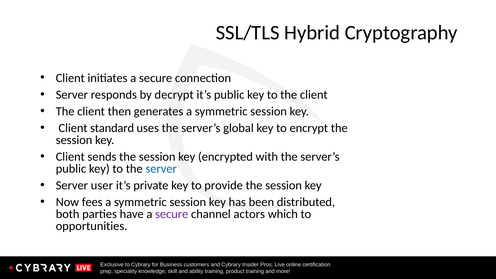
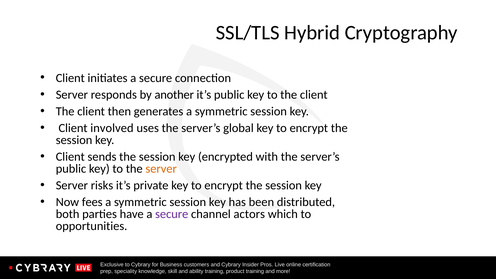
decrypt: decrypt -> another
standard: standard -> involved
server at (161, 169) colour: blue -> orange
user: user -> risks
private key to provide: provide -> encrypt
